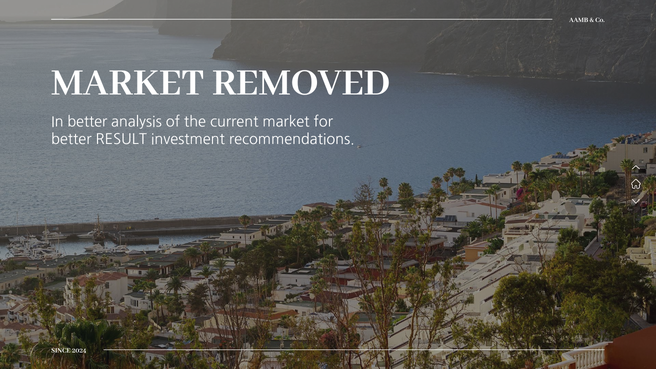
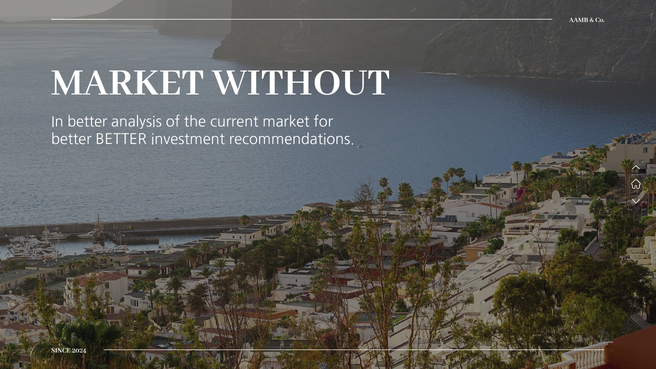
REMOVED: REMOVED -> WITHOUT
better RESULT: RESULT -> BETTER
